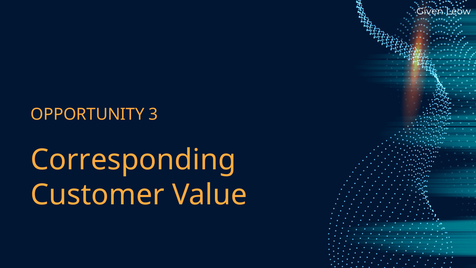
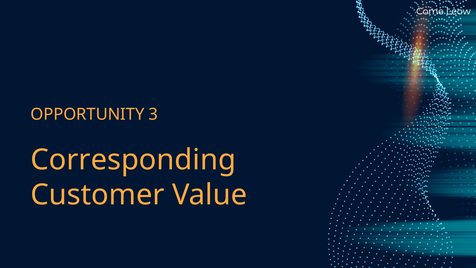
Given: Given -> Come
